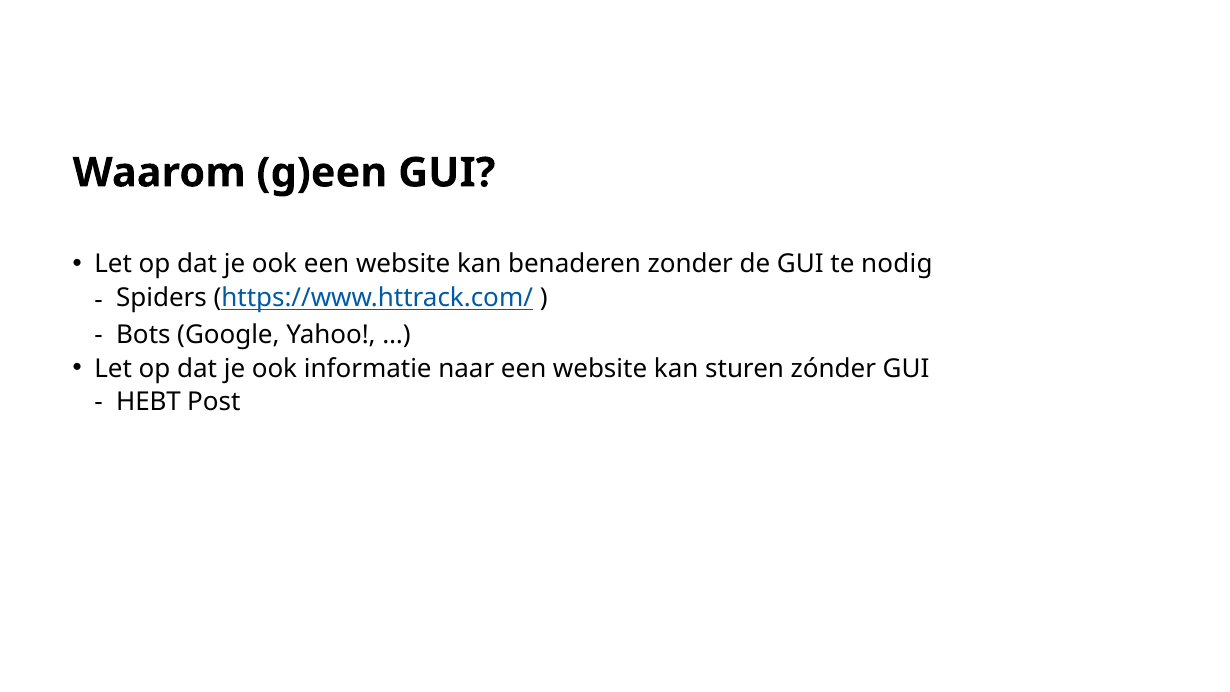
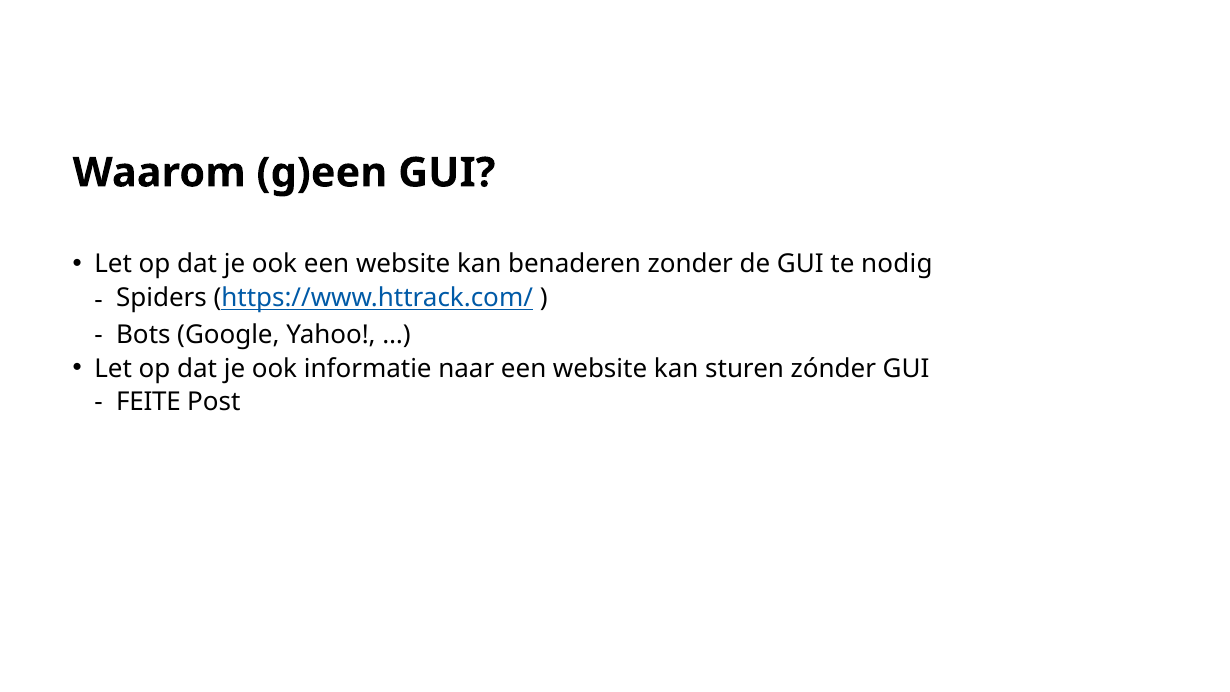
HEBT: HEBT -> FEITE
